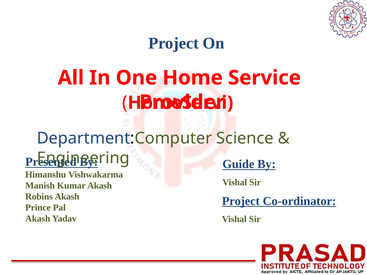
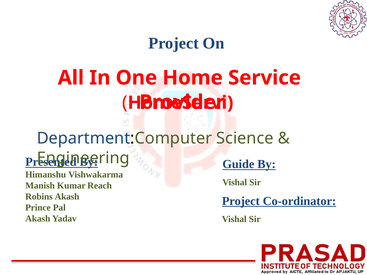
Kumar Akash: Akash -> Reach
